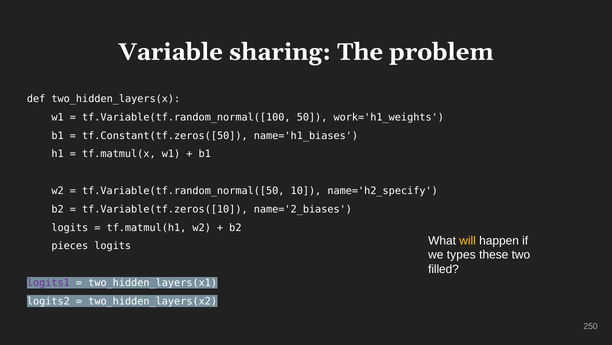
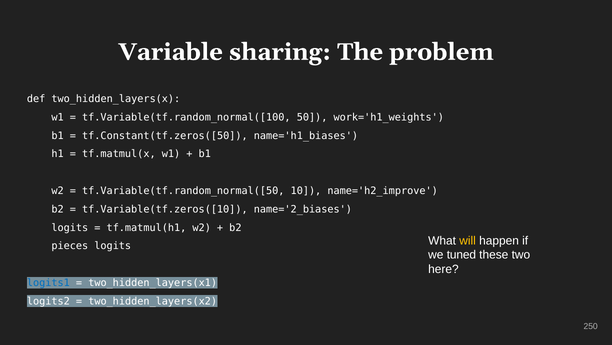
name='h2_specify: name='h2_specify -> name='h2_improve
types: types -> tuned
filled: filled -> here
logits1 colour: purple -> blue
